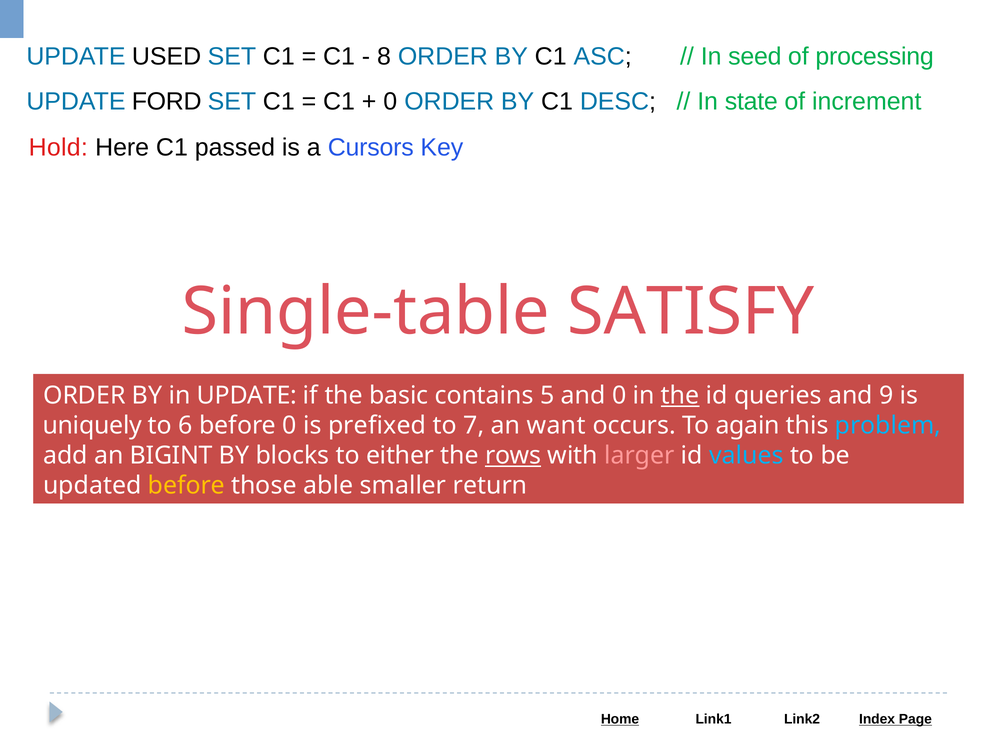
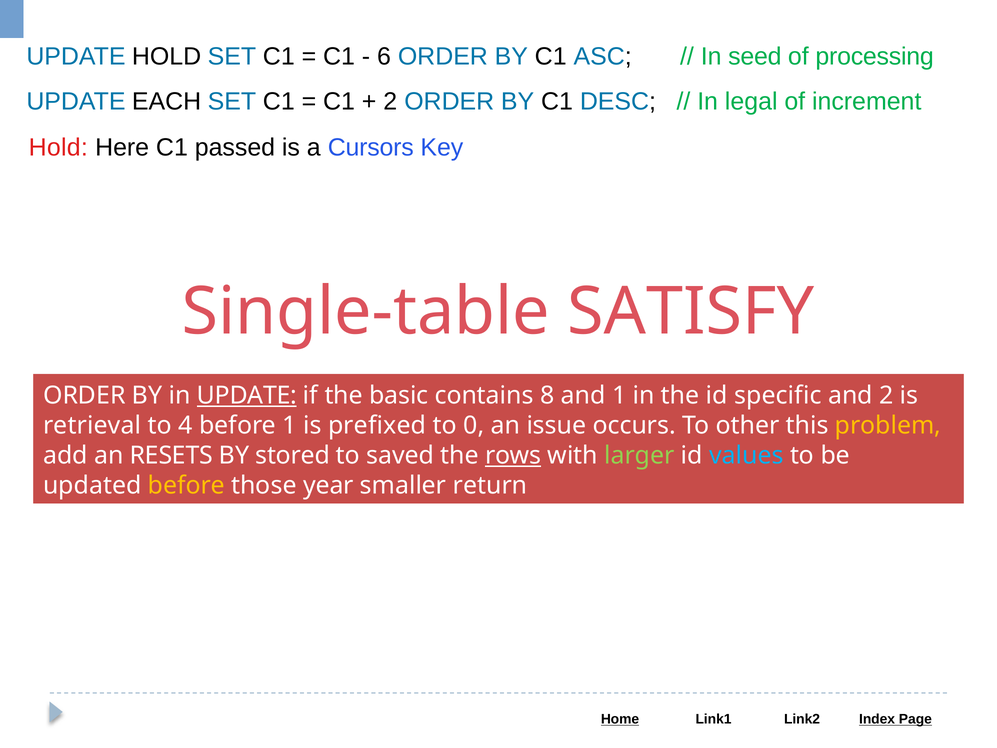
UPDATE USED: USED -> HOLD
8: 8 -> 6
FORD: FORD -> EACH
0 at (390, 101): 0 -> 2
state: state -> legal
UPDATE at (247, 395) underline: none -> present
5: 5 -> 8
and 0: 0 -> 1
the at (680, 395) underline: present -> none
queries: queries -> specific
and 9: 9 -> 2
uniquely: uniquely -> retrieval
6: 6 -> 4
before 0: 0 -> 1
7: 7 -> 0
want: want -> issue
again: again -> other
problem colour: light blue -> yellow
BIGINT: BIGINT -> RESETS
blocks: blocks -> stored
either: either -> saved
larger colour: pink -> light green
able: able -> year
